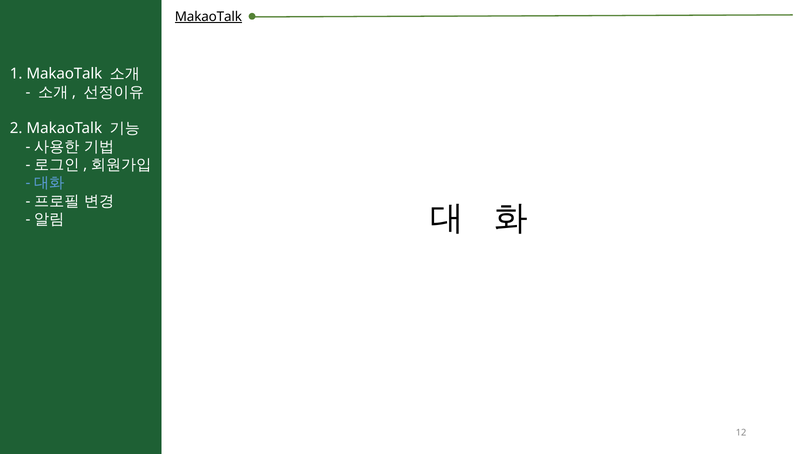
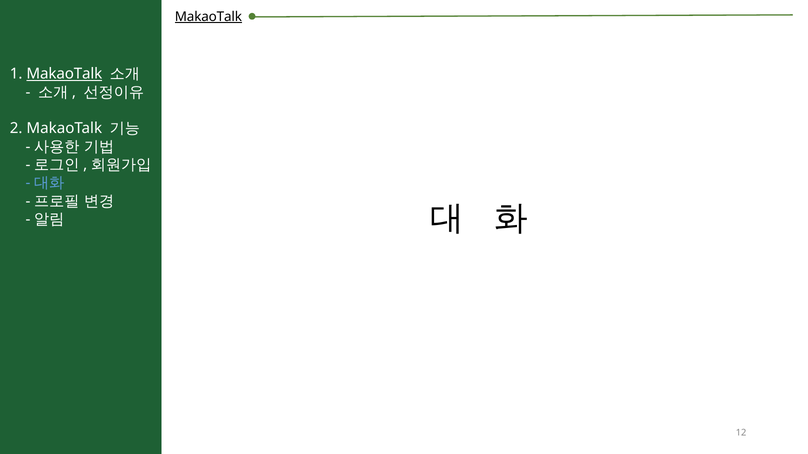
MakaoTalk at (64, 74) underline: none -> present
